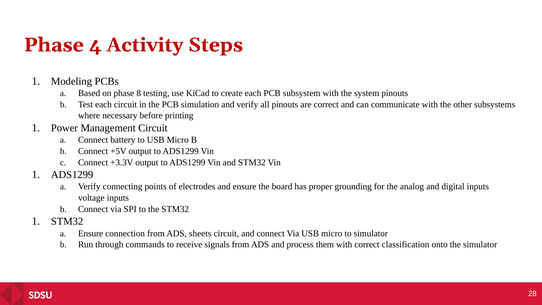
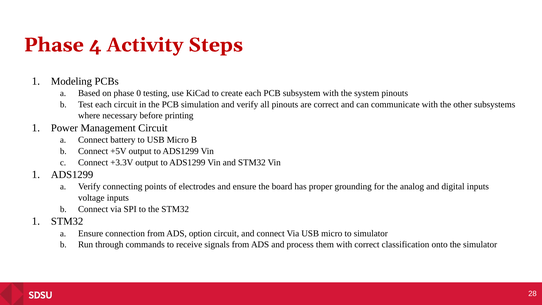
8: 8 -> 0
sheets: sheets -> option
